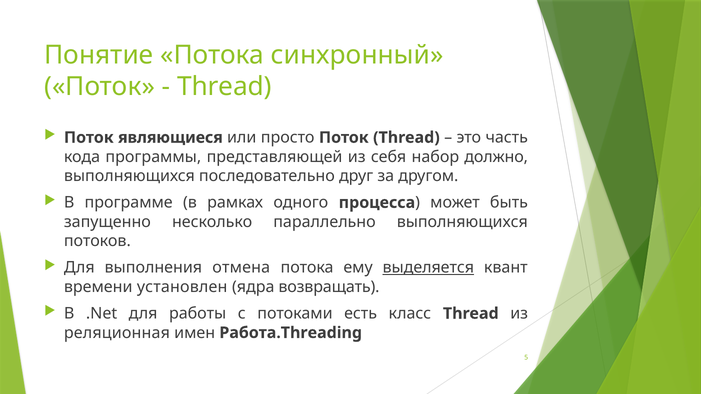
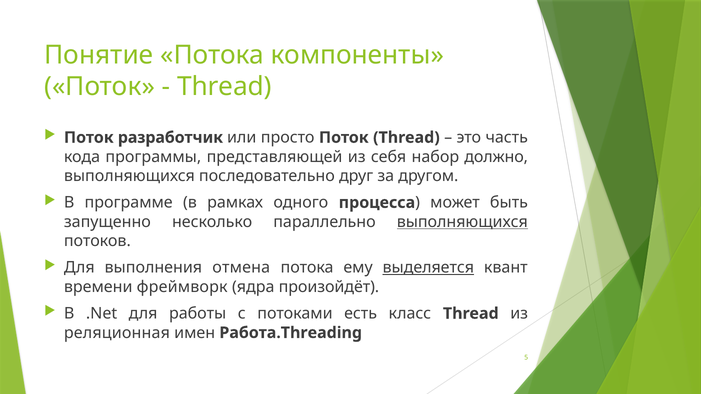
синхронный: синхронный -> компоненты
являющиеся: являющиеся -> разработчик
выполняющихся at (462, 222) underline: none -> present
установлен: установлен -> фреймворк
возвращать: возвращать -> произойдёт
